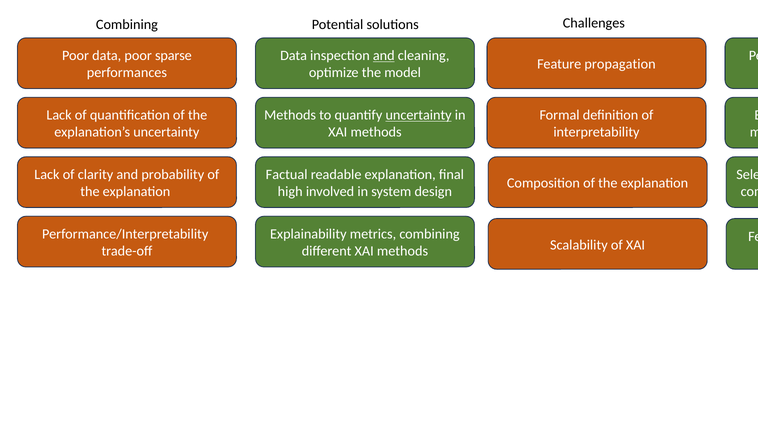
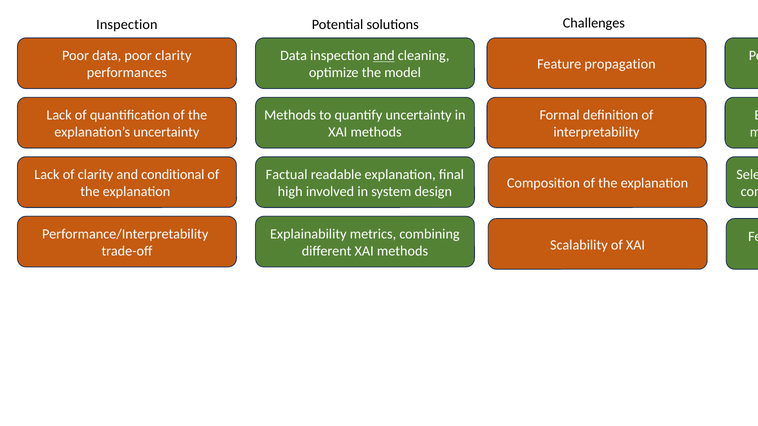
Combining at (127, 24): Combining -> Inspection
poor sparse: sparse -> clarity
uncertainty at (419, 115) underline: present -> none
and probability: probability -> conditional
